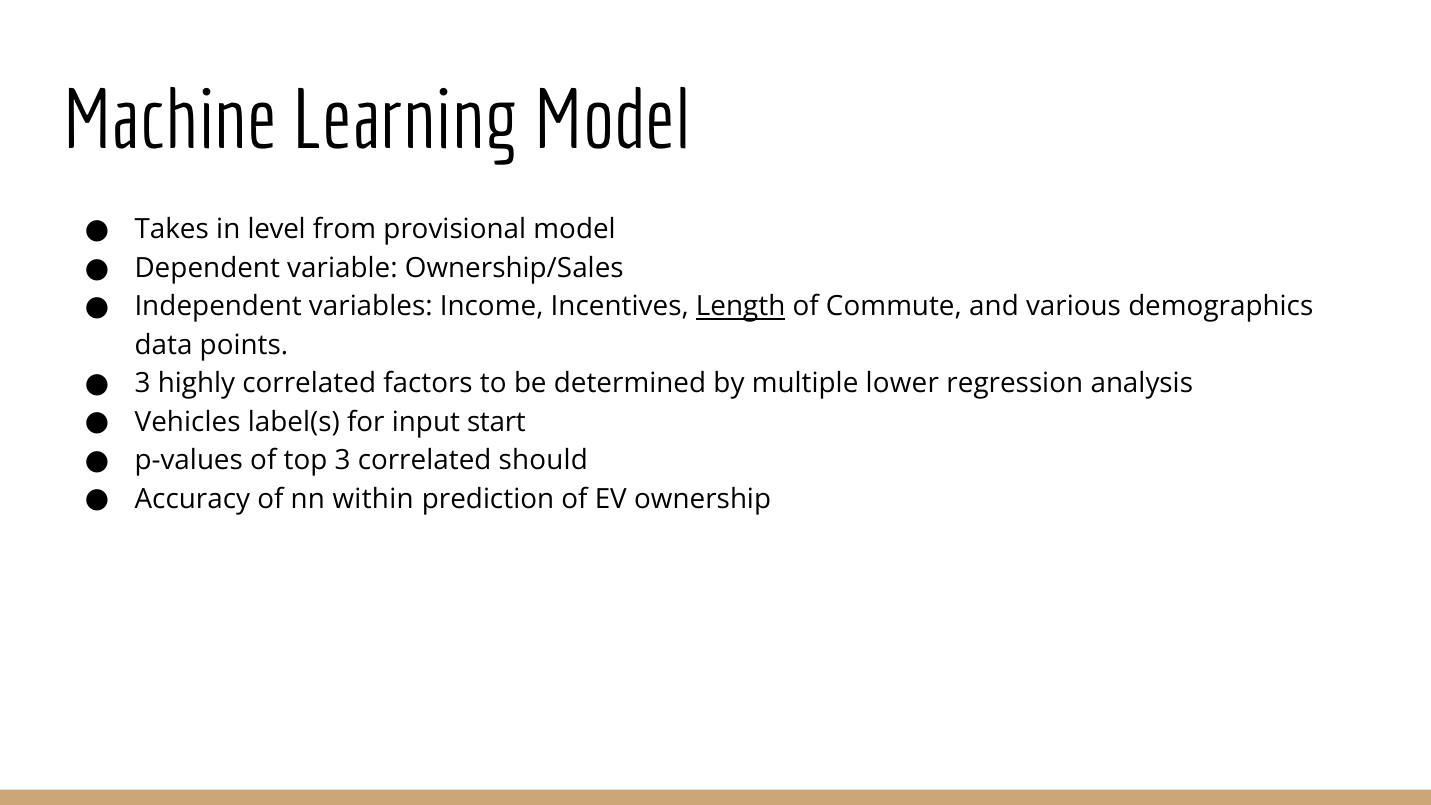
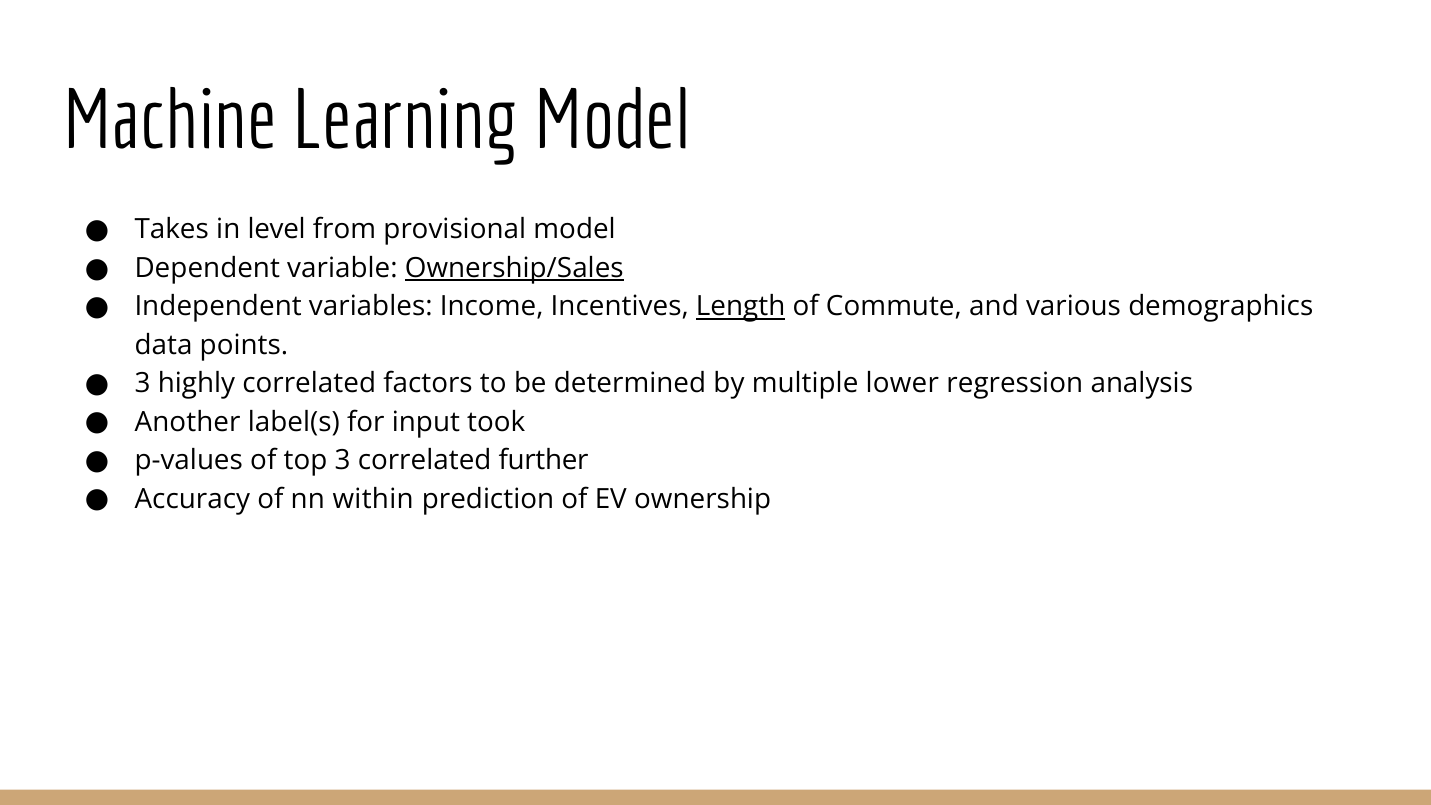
Ownership/Sales underline: none -> present
Vehicles: Vehicles -> Another
start: start -> took
should: should -> further
